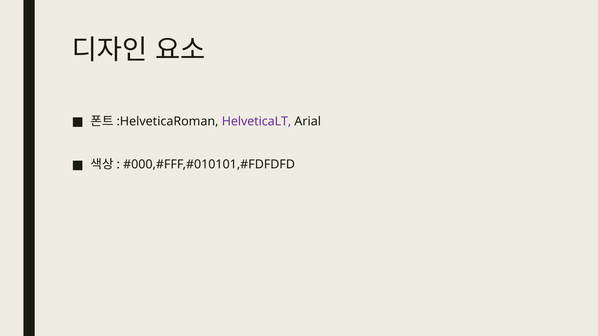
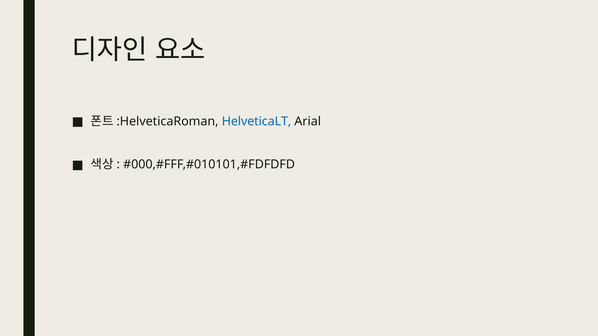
HelveticaLT colour: purple -> blue
